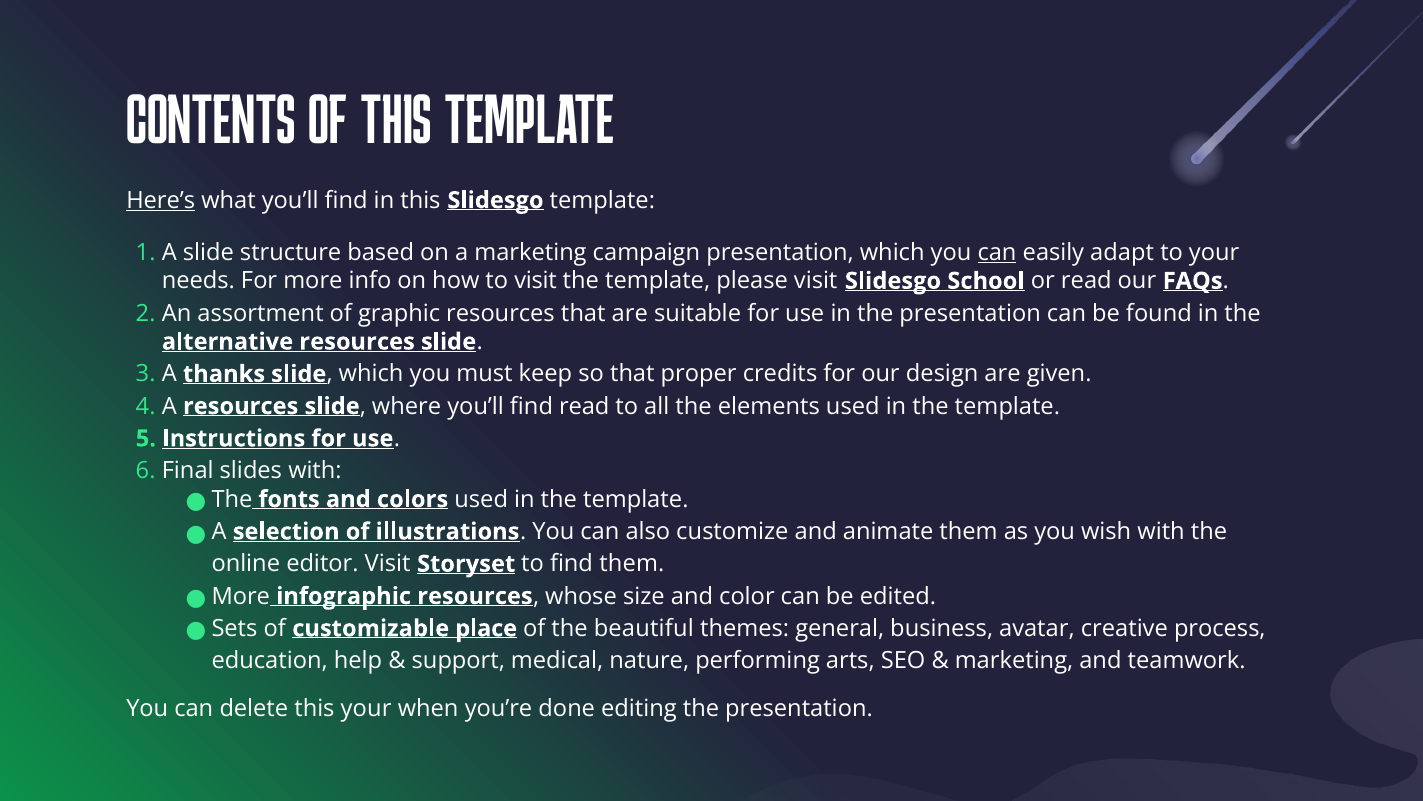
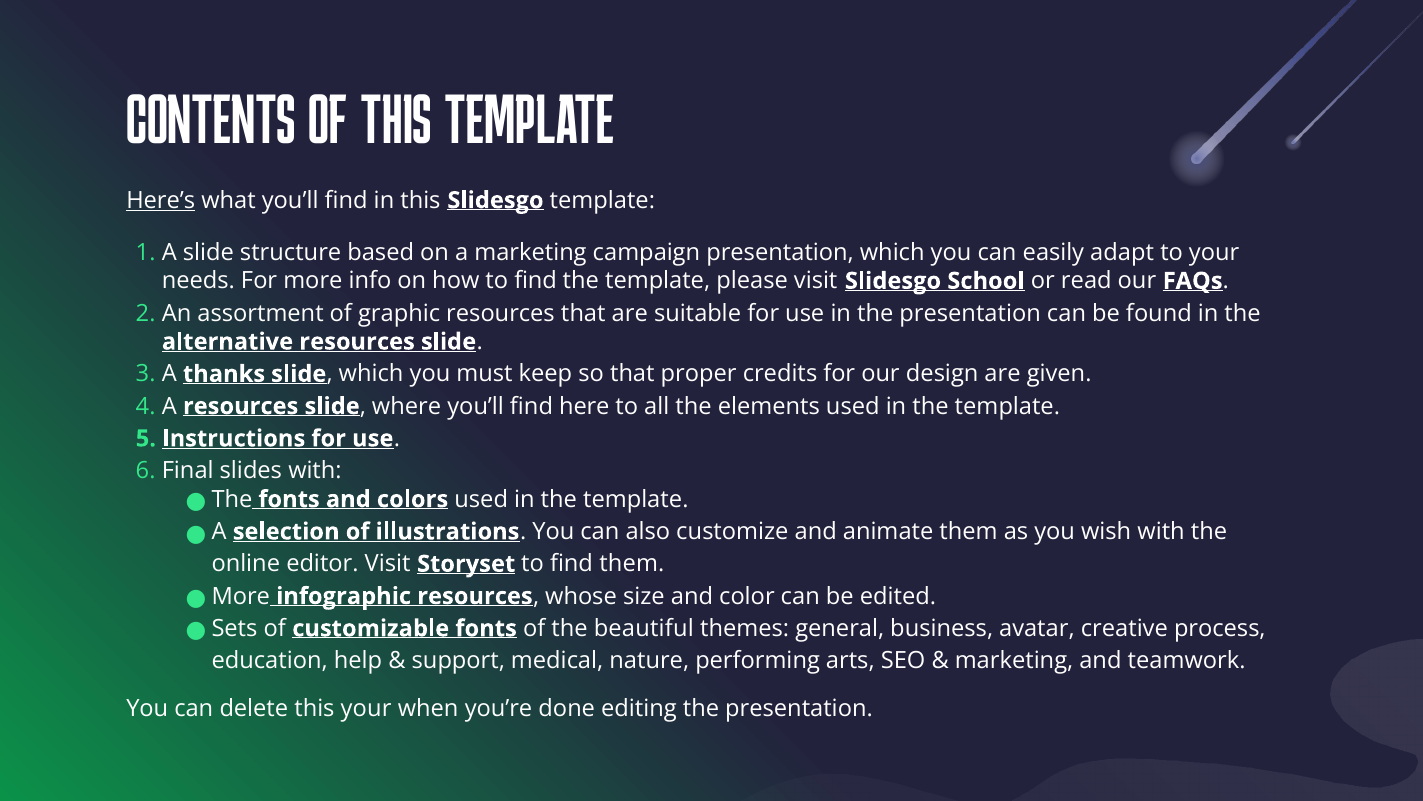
can at (997, 252) underline: present -> none
how to visit: visit -> find
find read: read -> here
customizable place: place -> fonts
